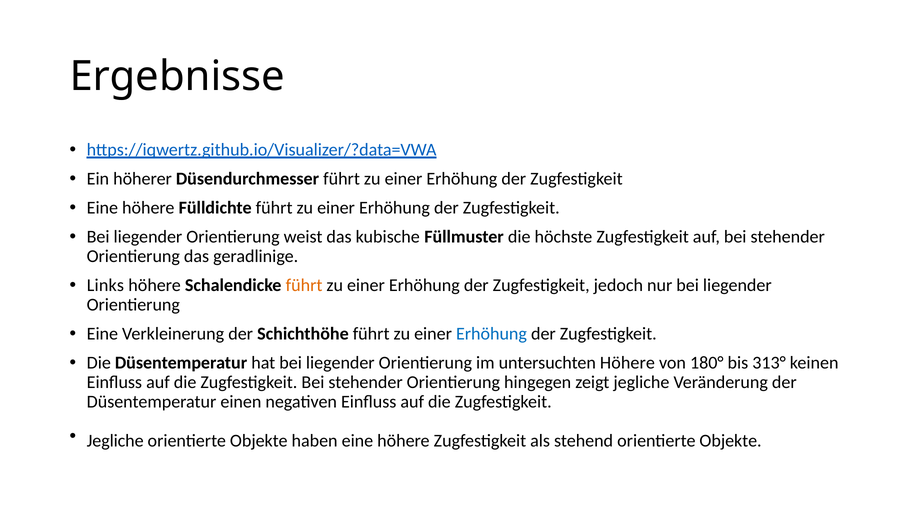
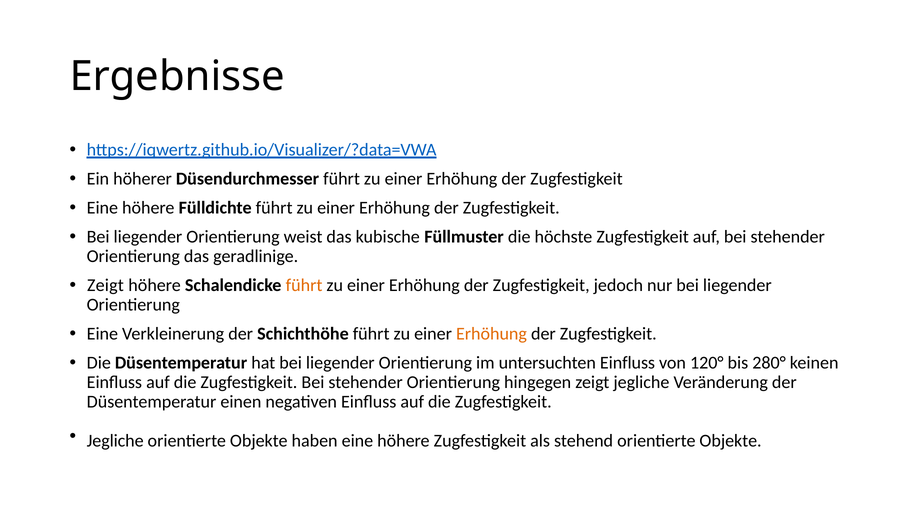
Links at (105, 286): Links -> Zeigt
Erhöhung at (491, 334) colour: blue -> orange
untersuchten Höhere: Höhere -> Einfluss
180°: 180° -> 120°
313°: 313° -> 280°
